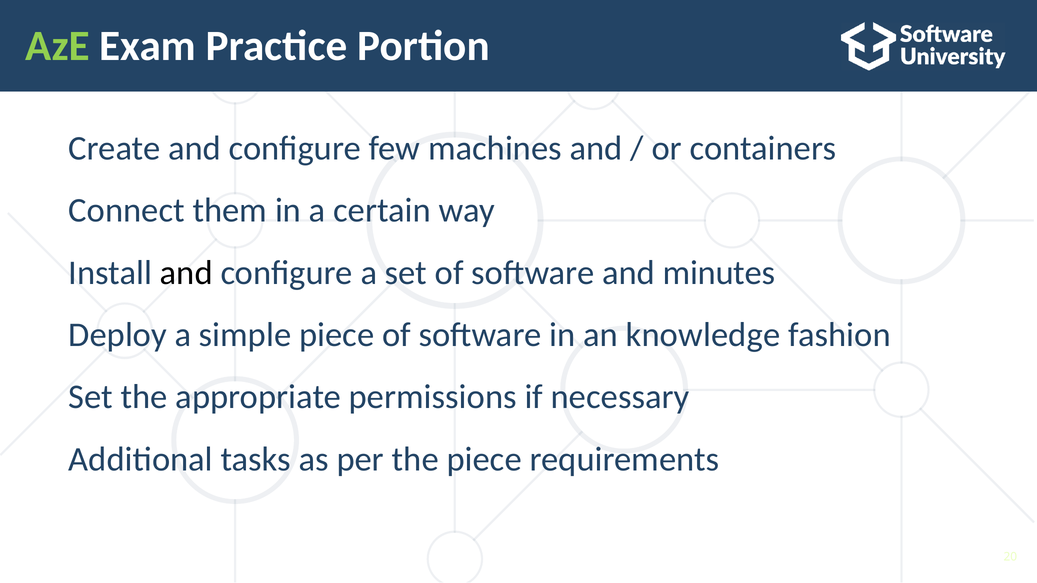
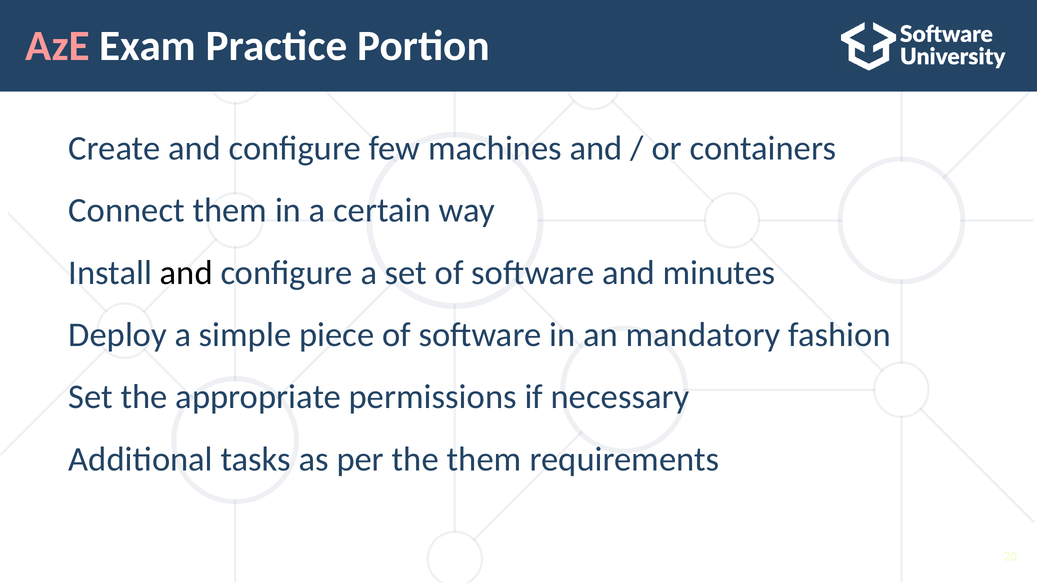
AzE colour: light green -> pink
knowledge: knowledge -> mandatory
the piece: piece -> them
